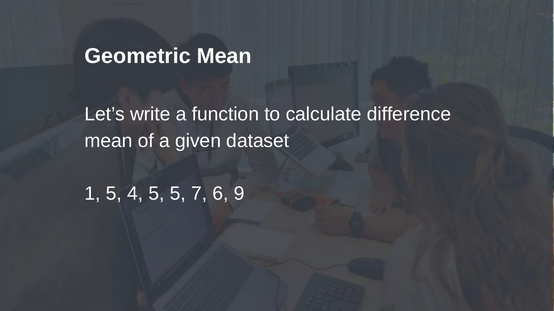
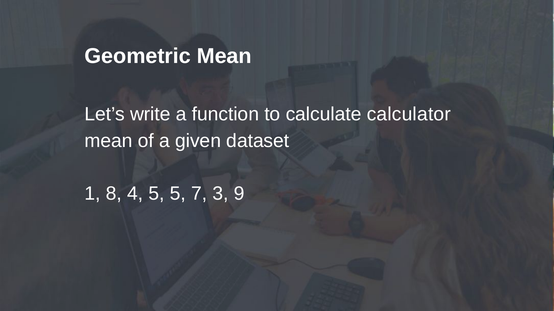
difference: difference -> calculator
1 5: 5 -> 8
6: 6 -> 3
